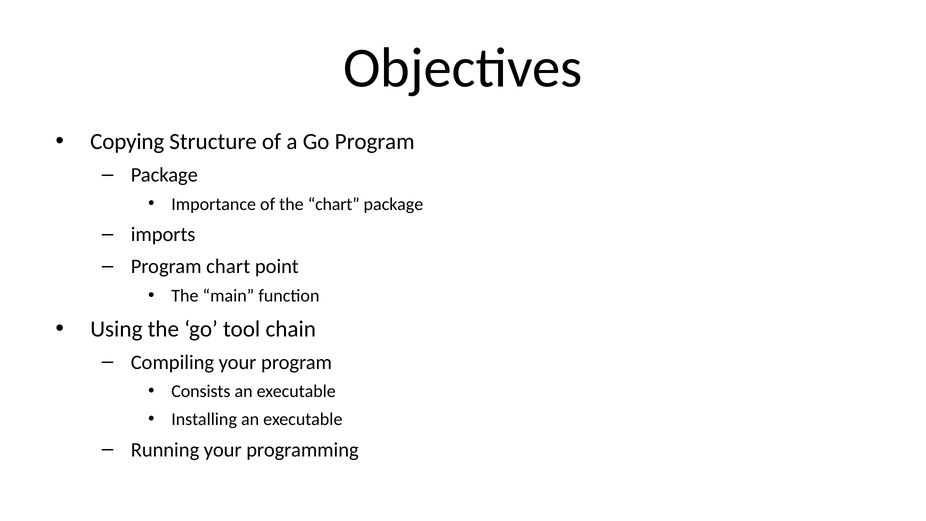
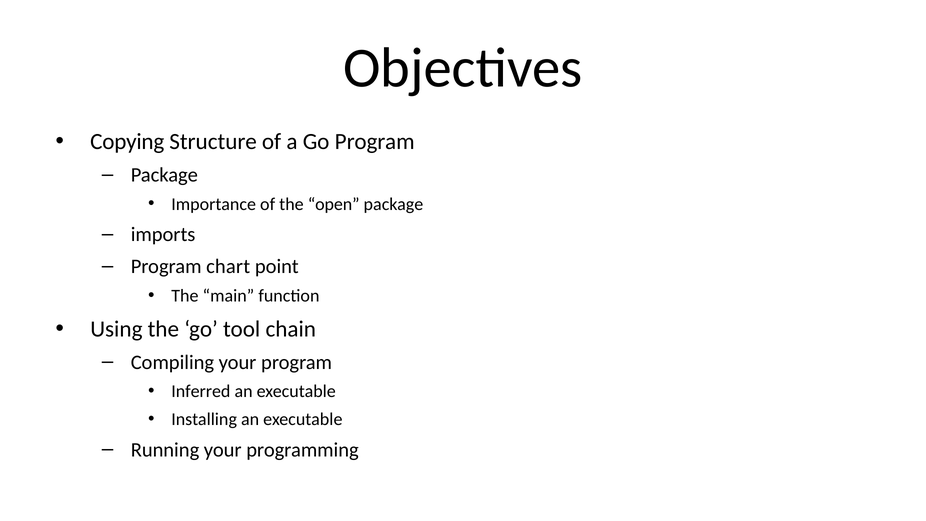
the chart: chart -> open
Consists: Consists -> Inferred
